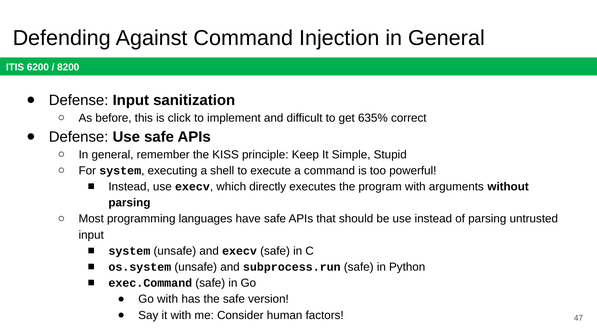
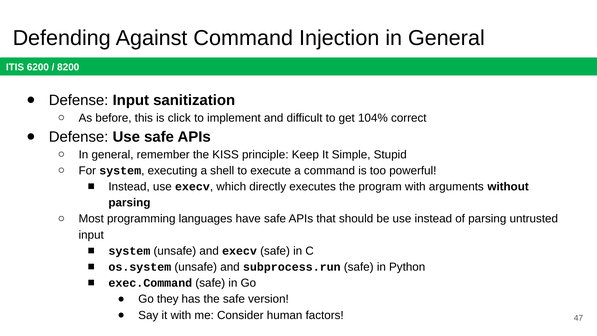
635%: 635% -> 104%
Go with: with -> they
